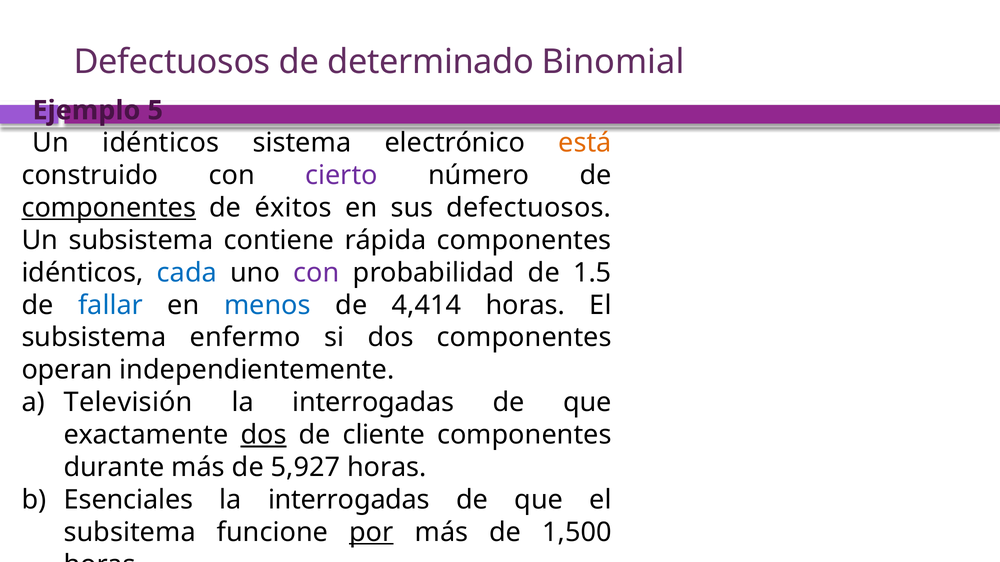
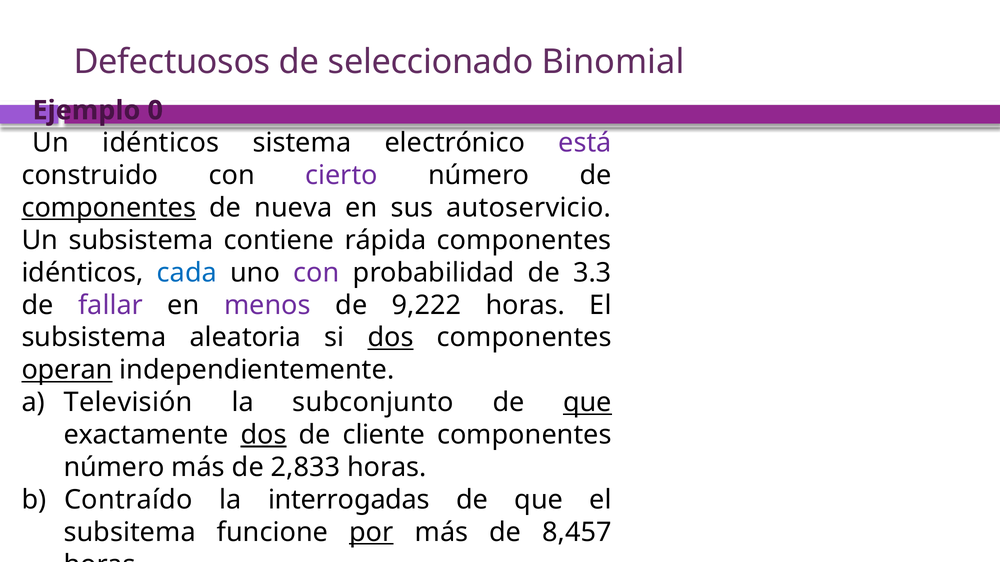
determinado: determinado -> seleccionado
5: 5 -> 0
está colour: orange -> purple
éxitos: éxitos -> nueva
sus defectuosos: defectuosos -> autoservicio
1.5: 1.5 -> 3.3
fallar colour: blue -> purple
menos colour: blue -> purple
4,414: 4,414 -> 9,222
enfermo: enfermo -> aleatoria
dos at (391, 338) underline: none -> present
operan underline: none -> present
interrogadas at (373, 403): interrogadas -> subconjunto
que at (587, 403) underline: none -> present
durante at (114, 468): durante -> número
5,927: 5,927 -> 2,833
Esenciales: Esenciales -> Contraído
1,500: 1,500 -> 8,457
